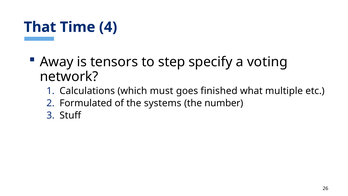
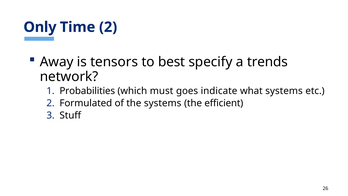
That: That -> Only
Time 4: 4 -> 2
step: step -> best
voting: voting -> trends
Calculations: Calculations -> Probabilities
finished: finished -> indicate
what multiple: multiple -> systems
number: number -> efficient
